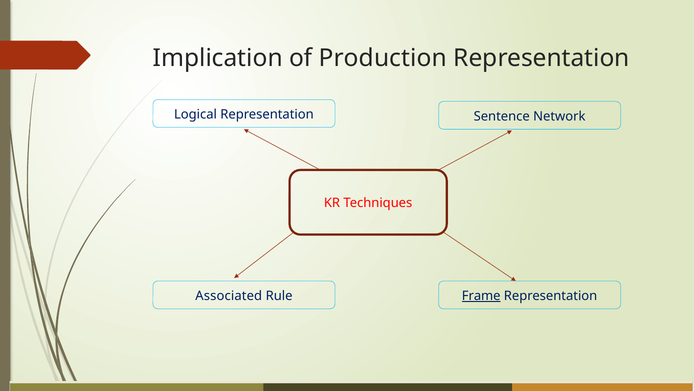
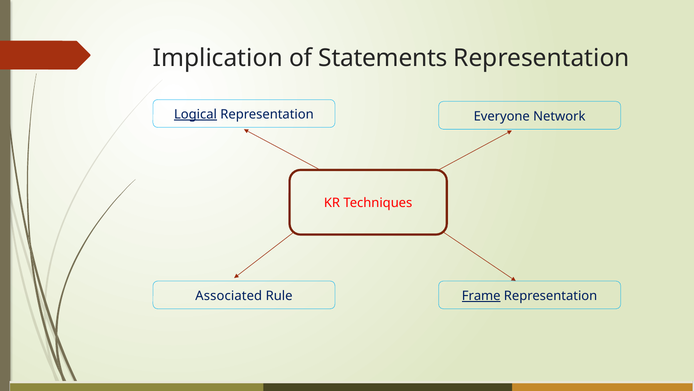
Production: Production -> Statements
Logical underline: none -> present
Sentence: Sentence -> Everyone
